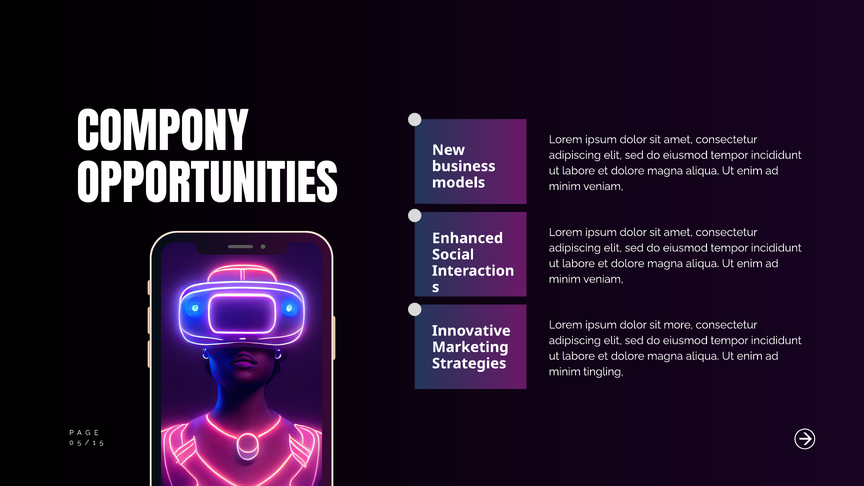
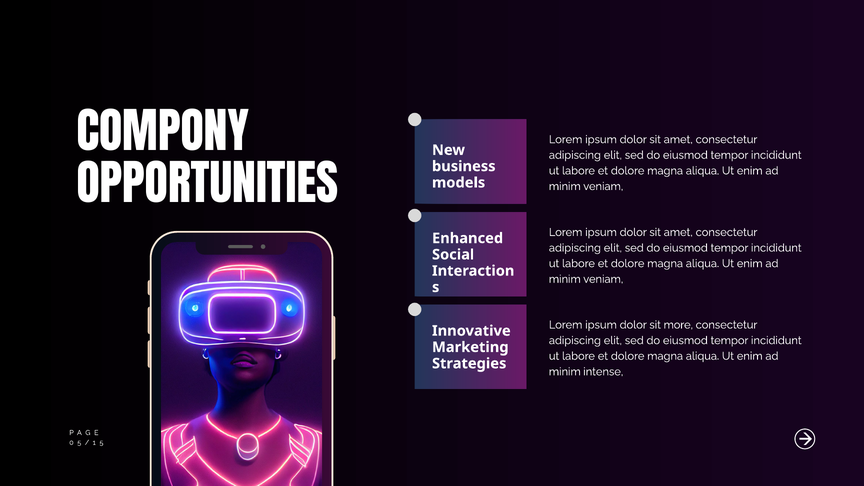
tingling: tingling -> intense
